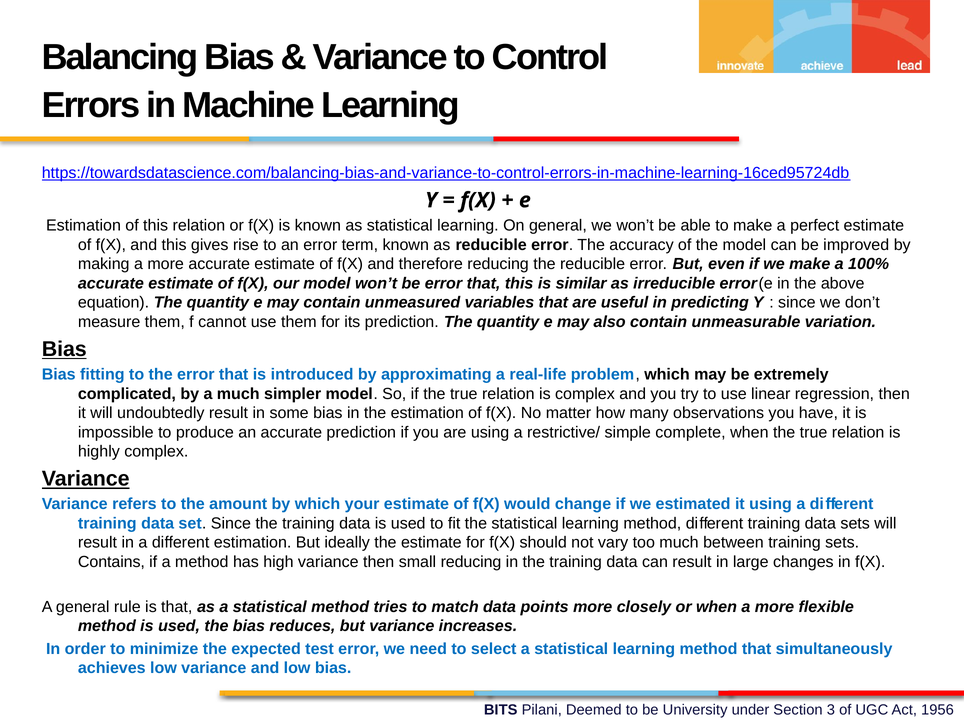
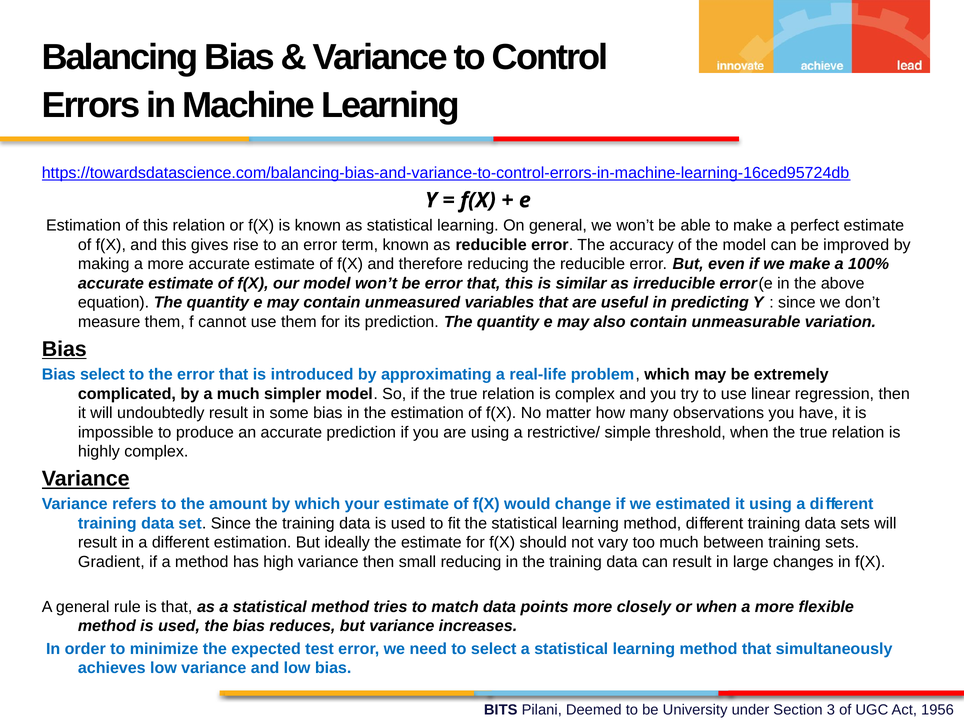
Bias fitting: fitting -> select
complete: complete -> threshold
Contains: Contains -> Gradient
